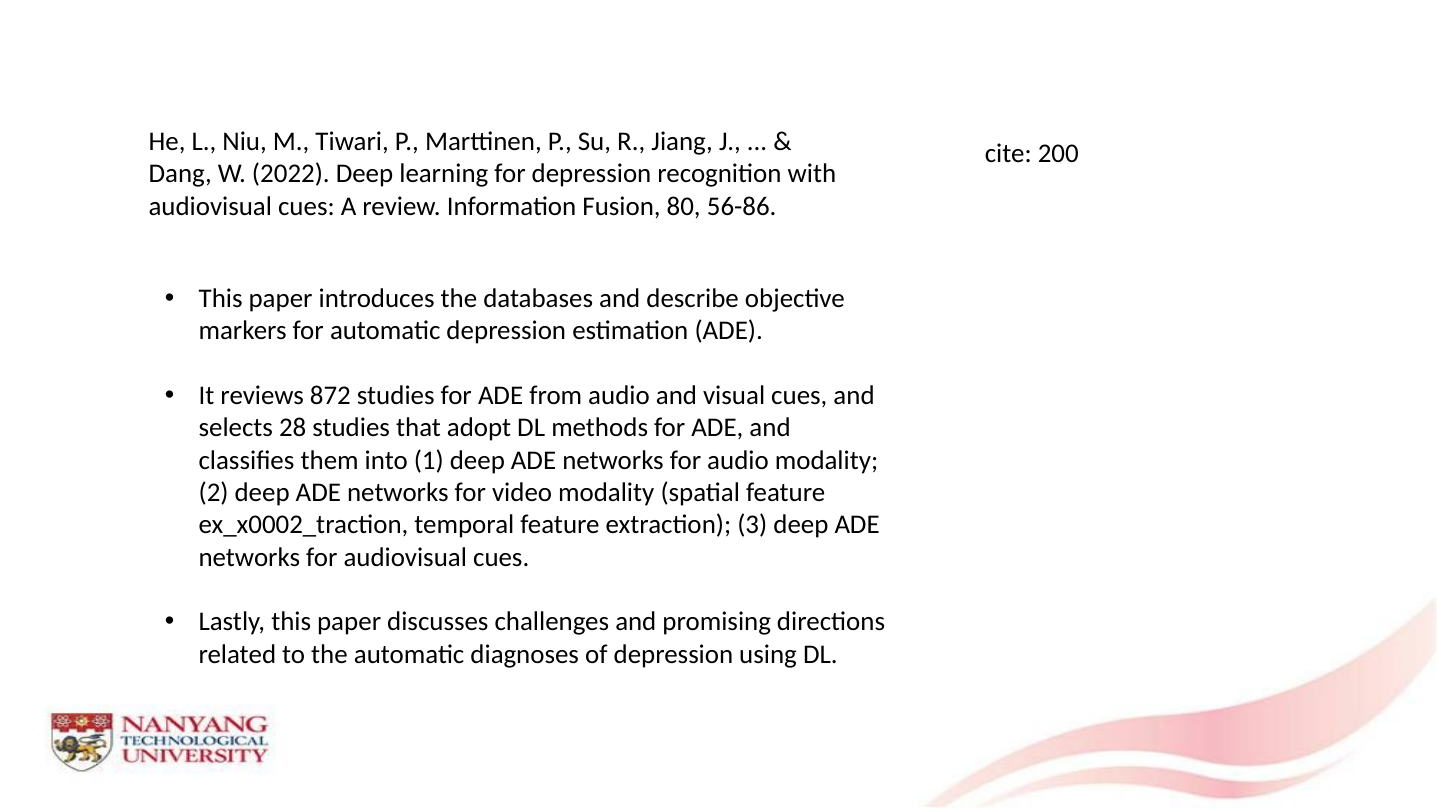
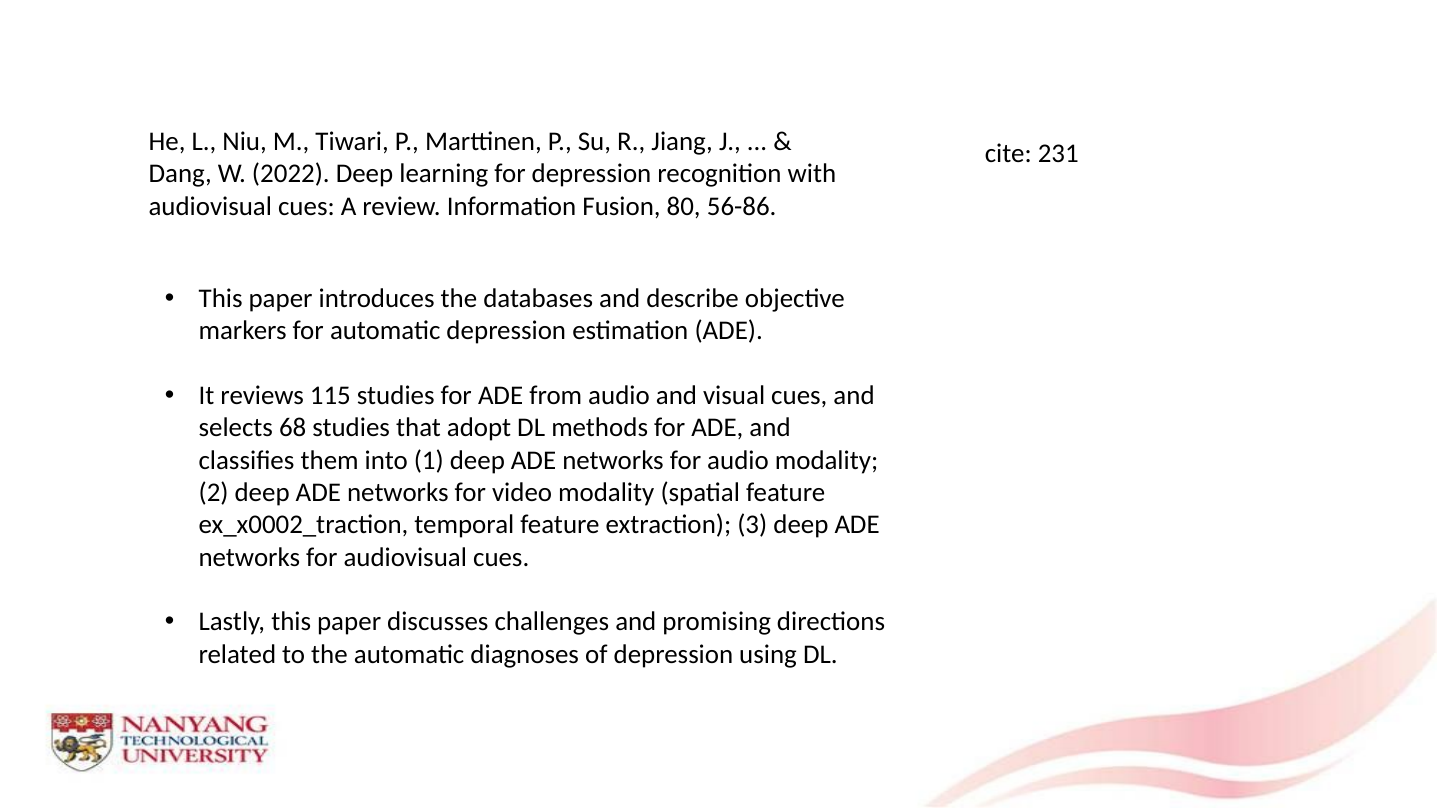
200: 200 -> 231
872: 872 -> 115
28: 28 -> 68
